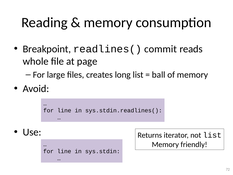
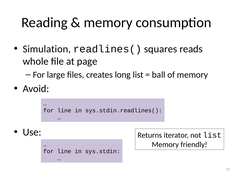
Breakpoint: Breakpoint -> Simulation
commit: commit -> squares
